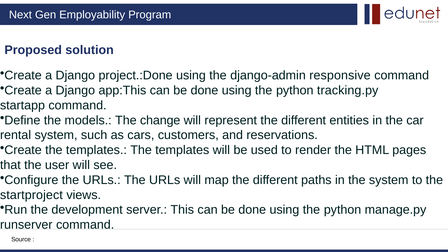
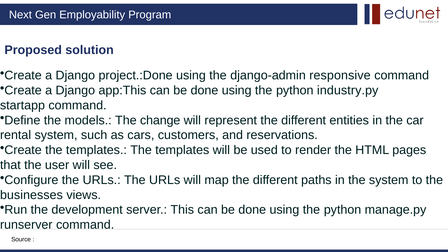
tracking.py: tracking.py -> industry.py
startproject: startproject -> businesses
